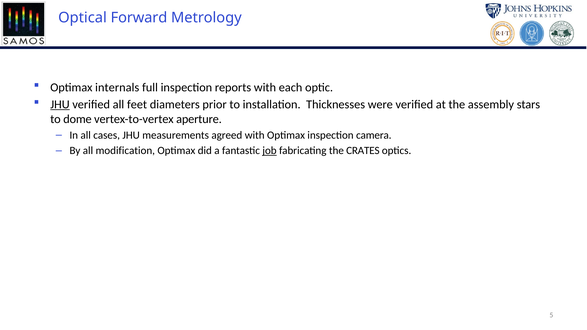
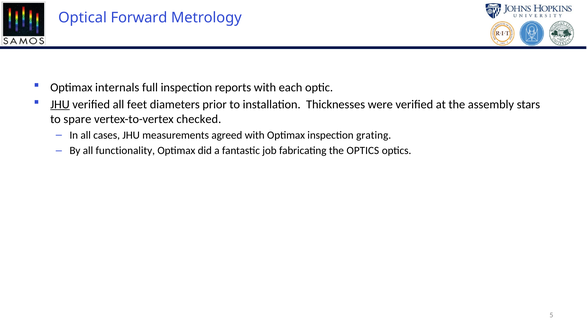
dome: dome -> spare
aperture: aperture -> checked
camera: camera -> grating
modification: modification -> functionality
job underline: present -> none
the CRATES: CRATES -> OPTICS
